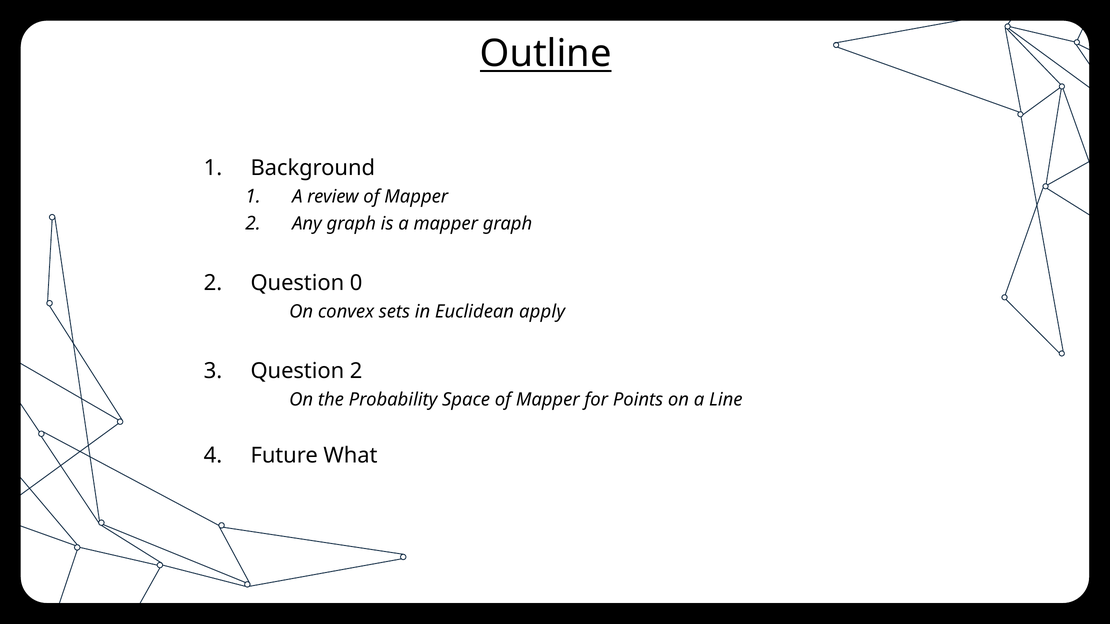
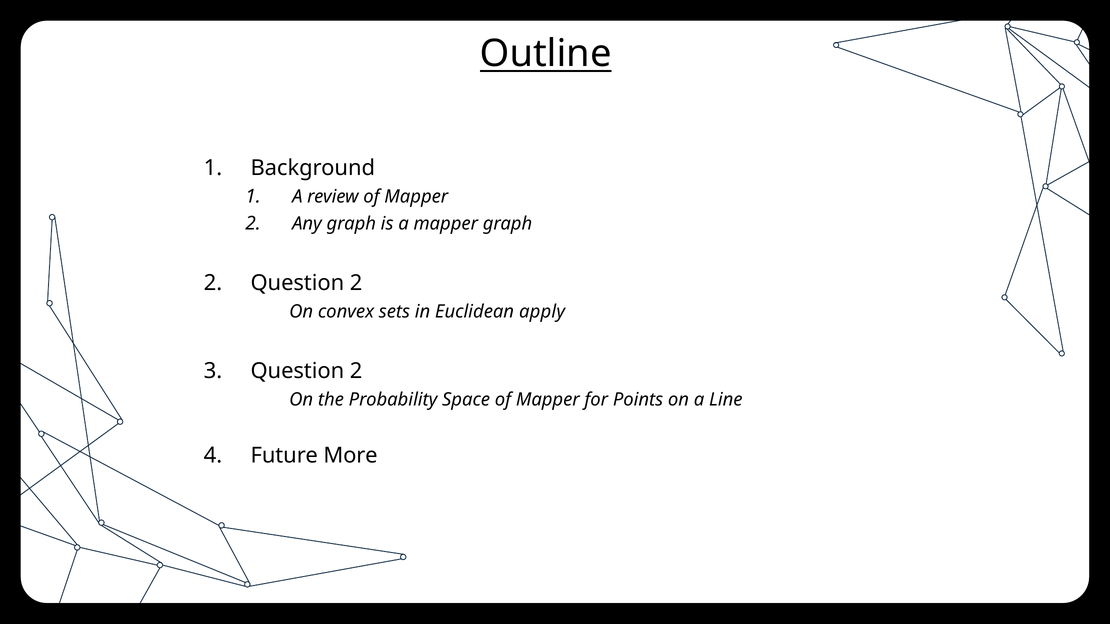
2 Question 0: 0 -> 2
What: What -> More
